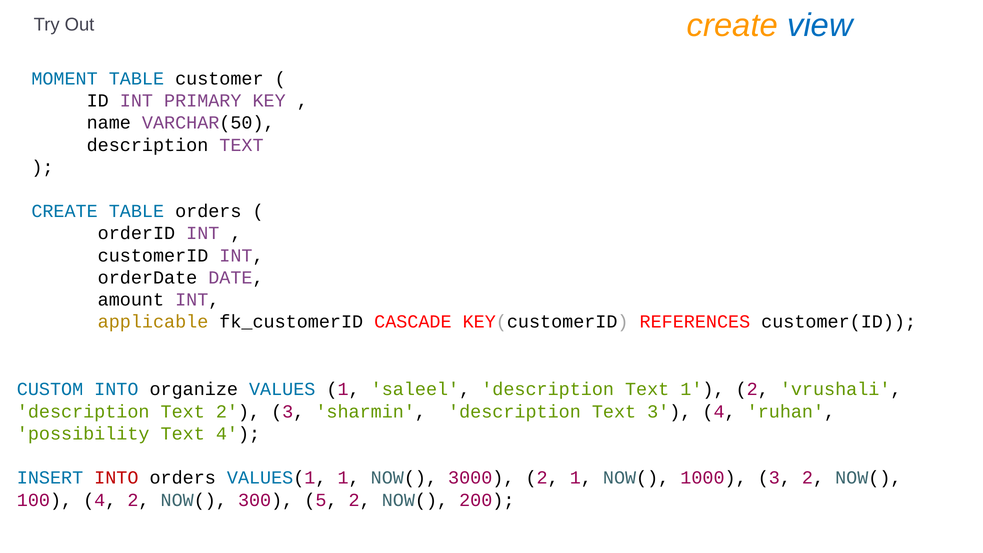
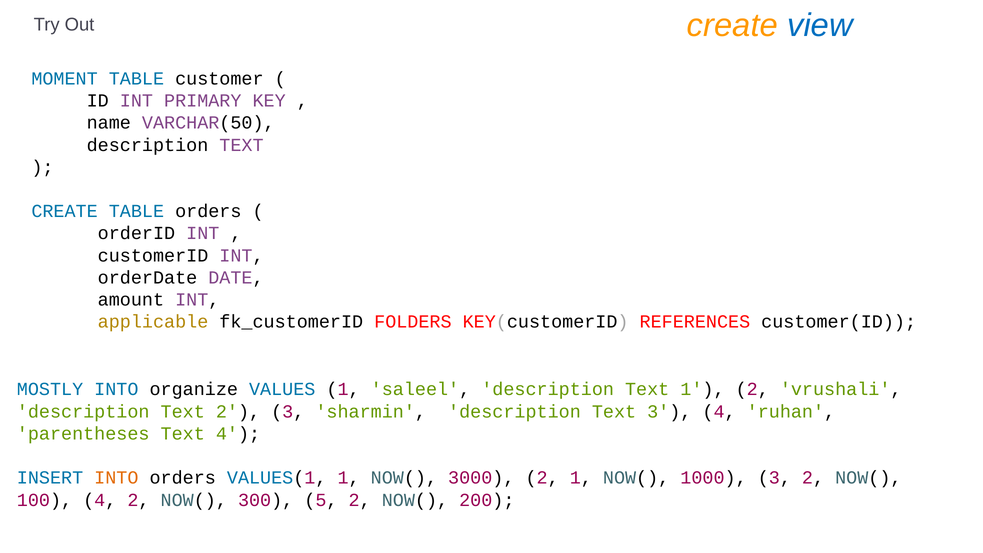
CASCADE: CASCADE -> FOLDERS
CUSTOM: CUSTOM -> MOSTLY
possibility: possibility -> parentheses
INTO at (116, 478) colour: red -> orange
